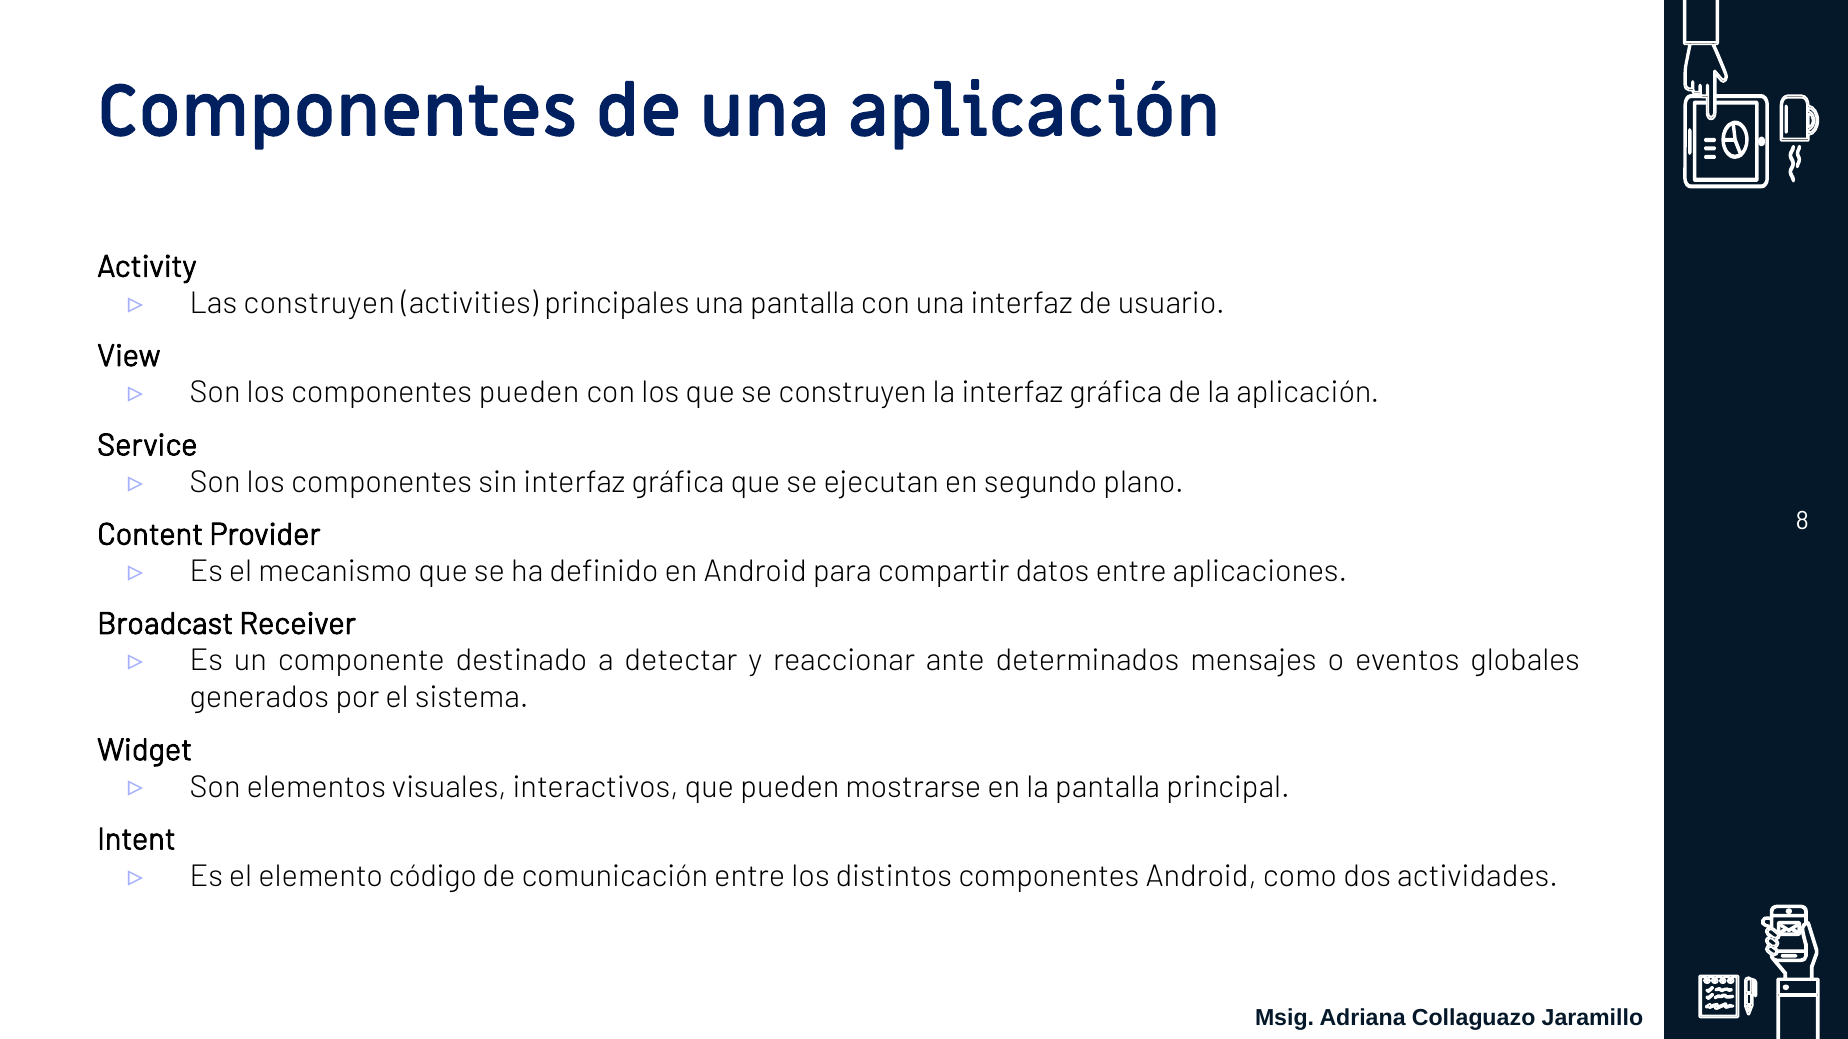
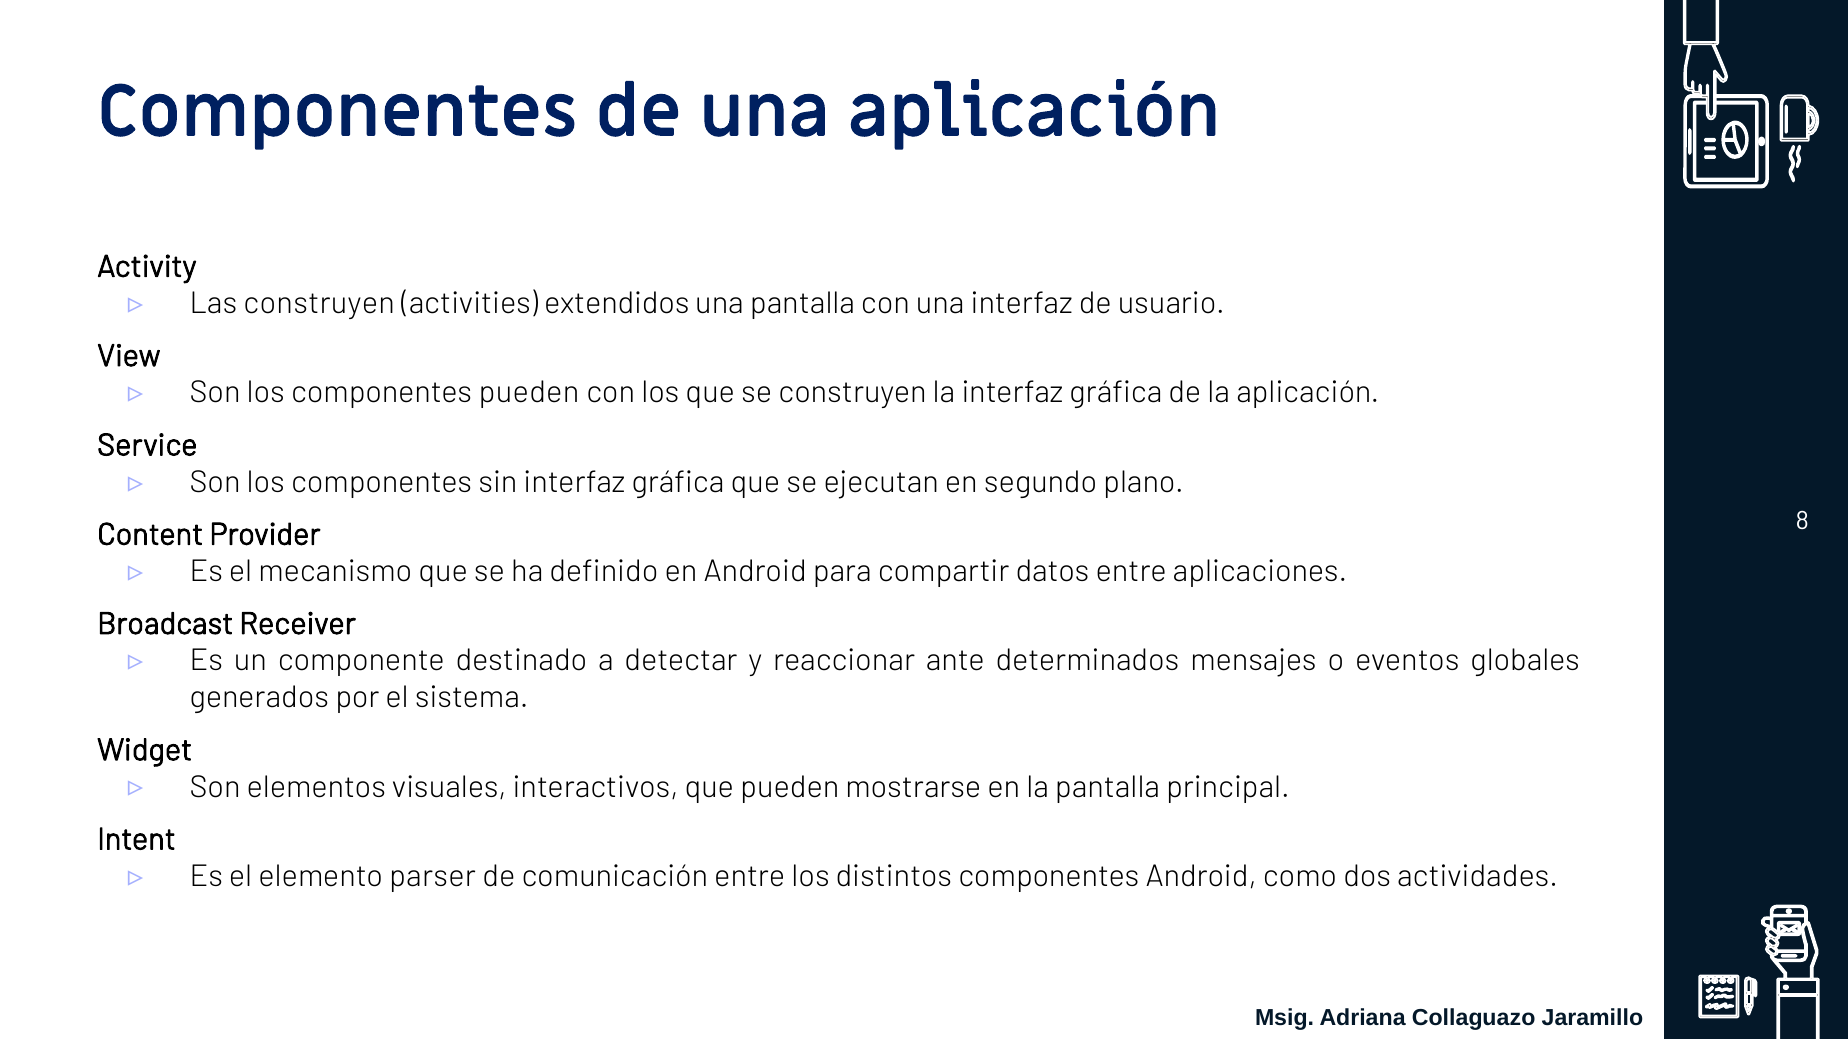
principales: principales -> extendidos
código: código -> parser
